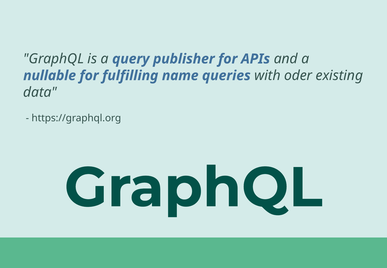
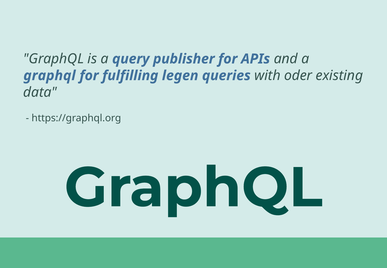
nullable at (50, 76): nullable -> graphql
name: name -> legen
